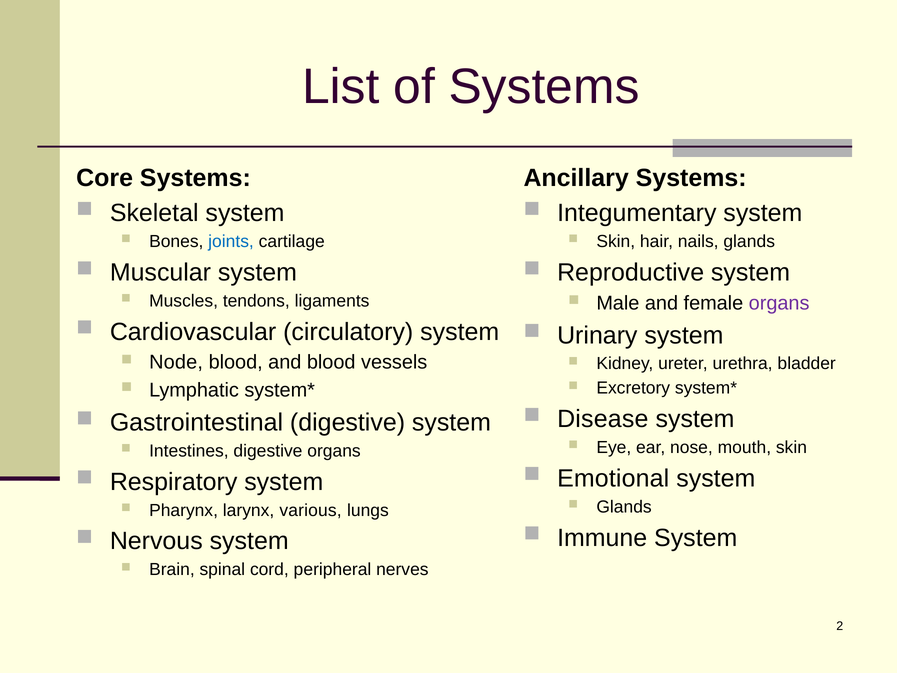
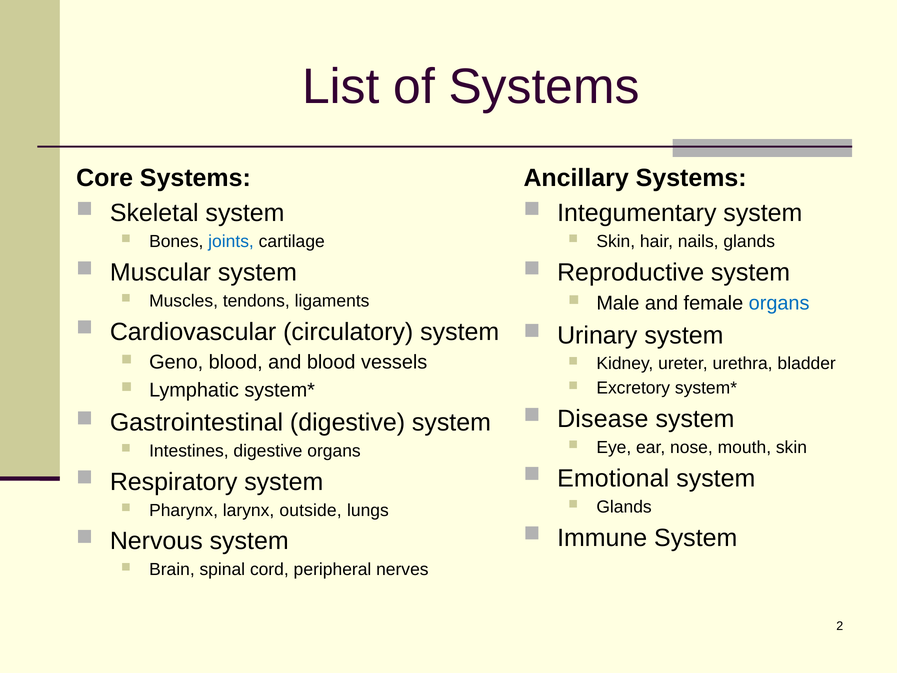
organs at (779, 303) colour: purple -> blue
Node: Node -> Geno
various: various -> outside
